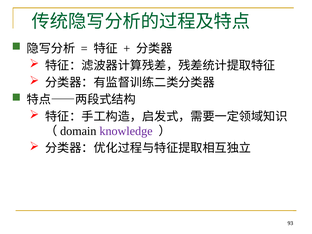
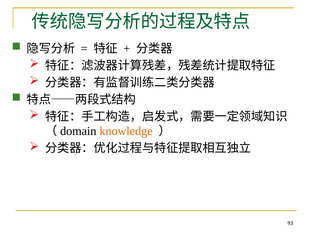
knowledge colour: purple -> orange
